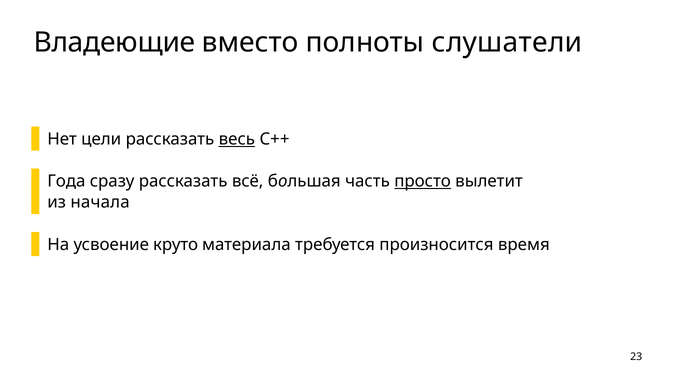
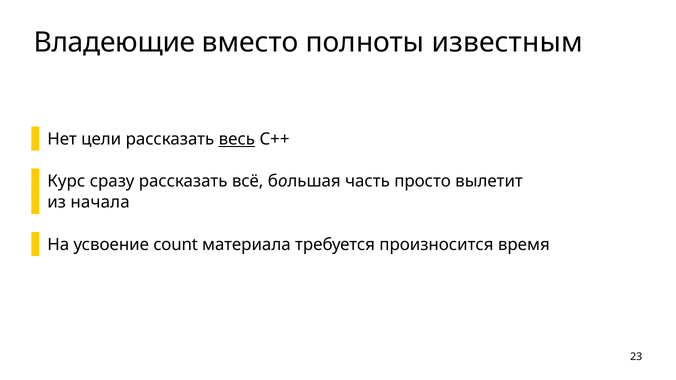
слушатели: слушатели -> известным
Года: Года -> Курс
просто underline: present -> none
круто: круто -> count
